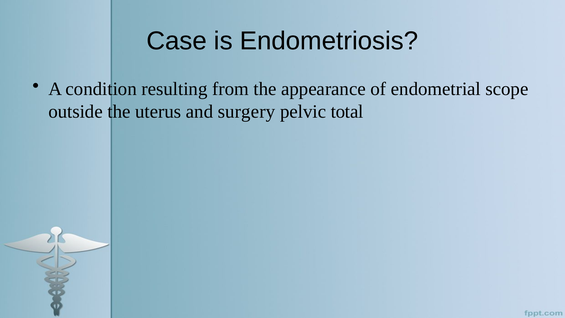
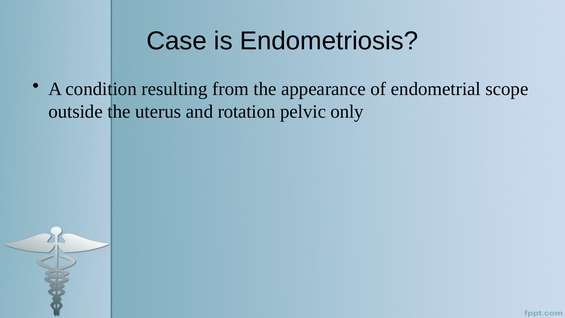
surgery: surgery -> rotation
total: total -> only
